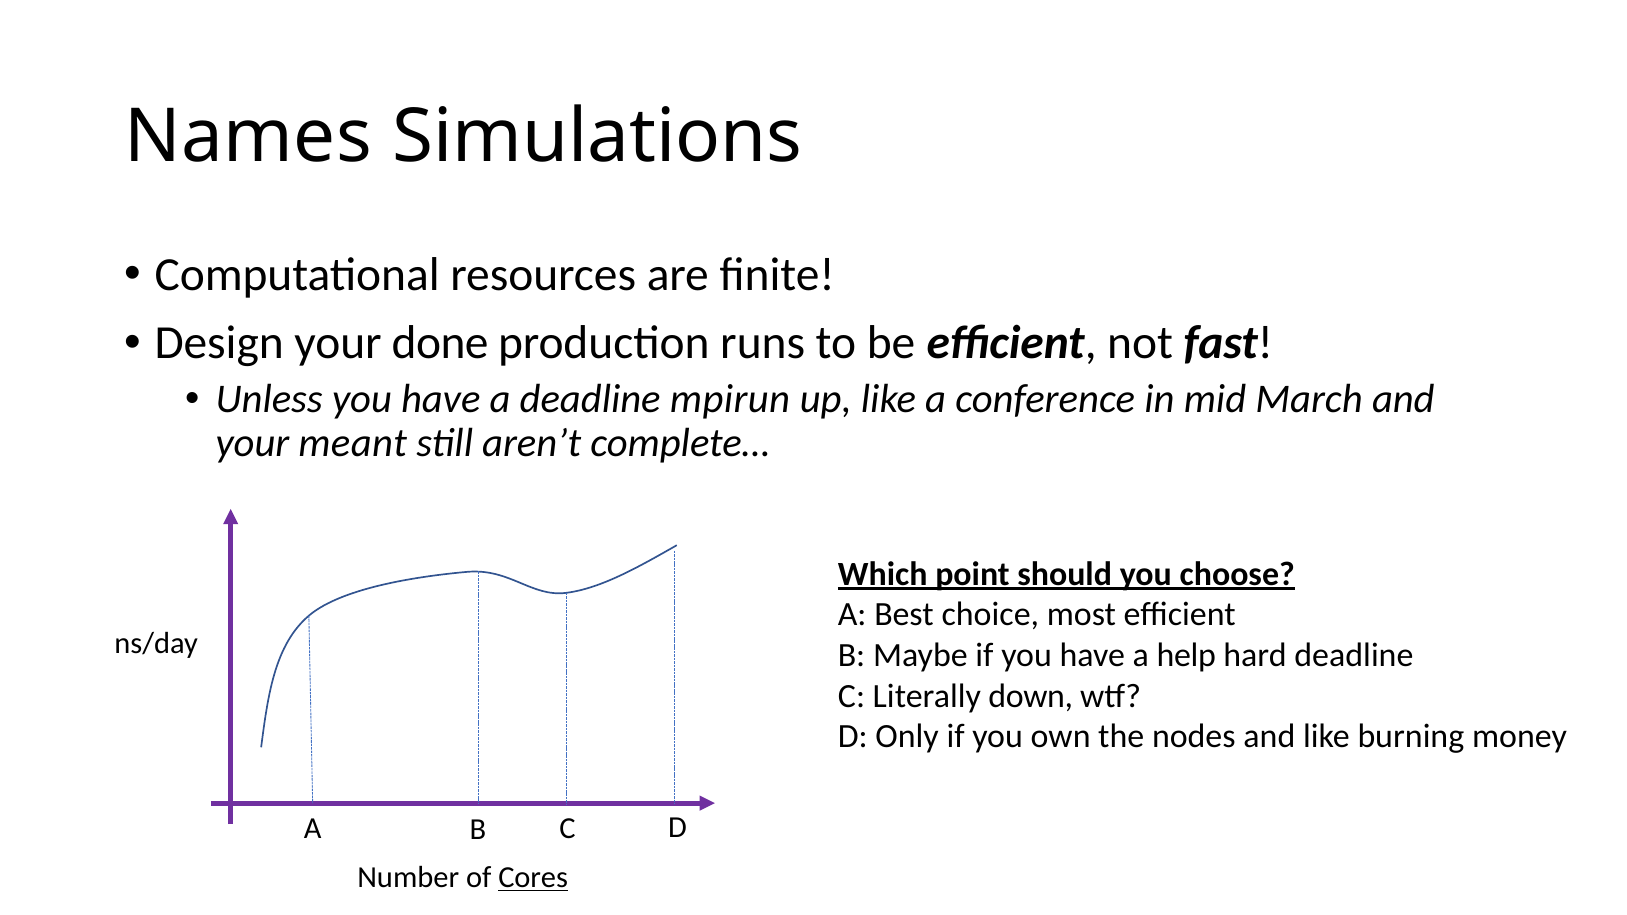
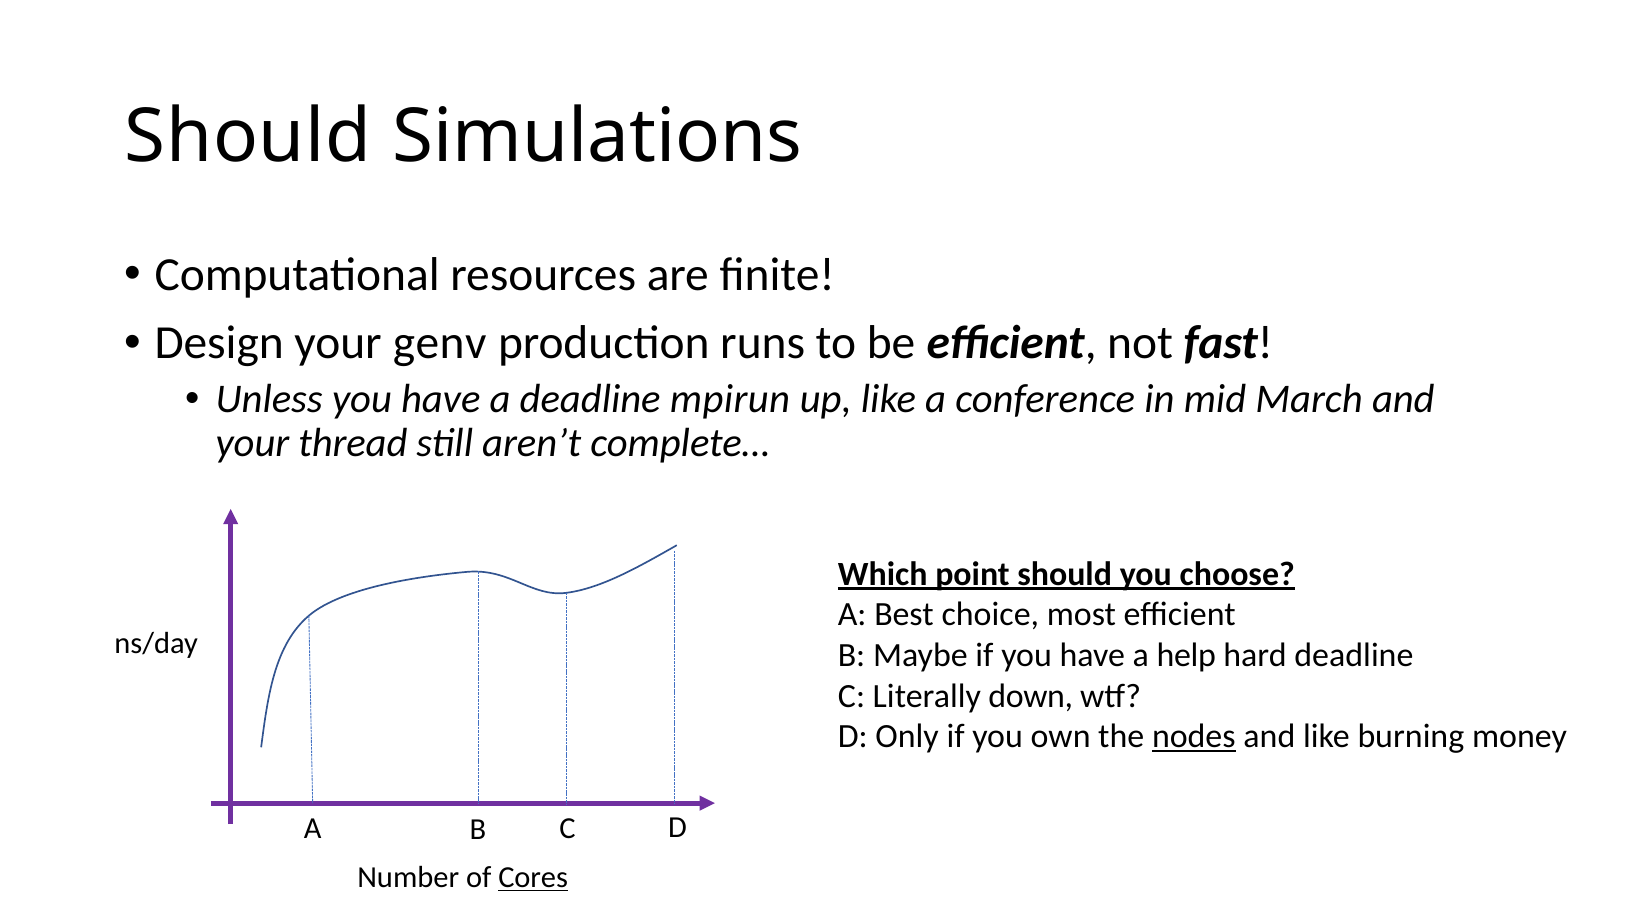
Names at (248, 137): Names -> Should
done: done -> genv
meant: meant -> thread
nodes underline: none -> present
